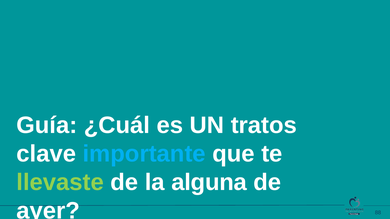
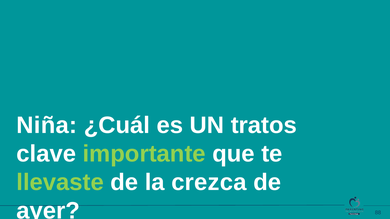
Guía: Guía -> Niña
importante colour: light blue -> light green
alguna: alguna -> crezca
